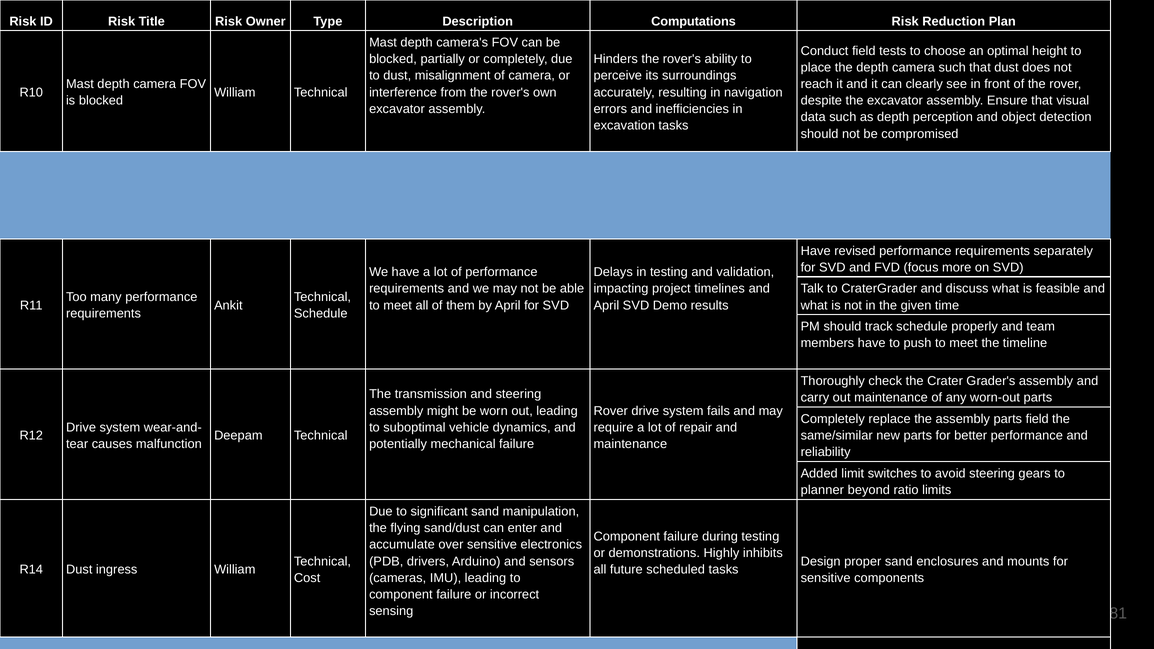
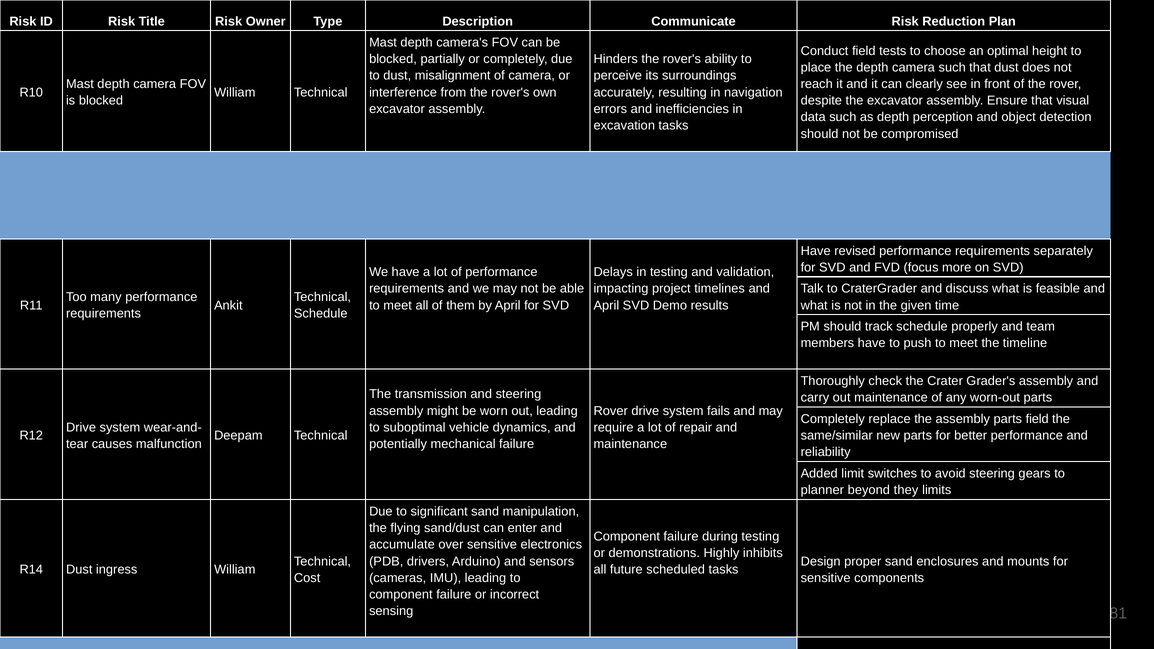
Computations: Computations -> Communicate
ratio: ratio -> they
